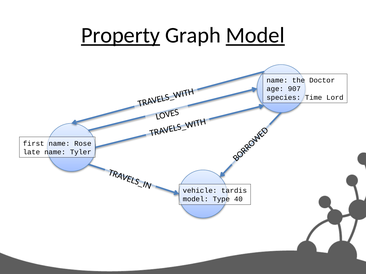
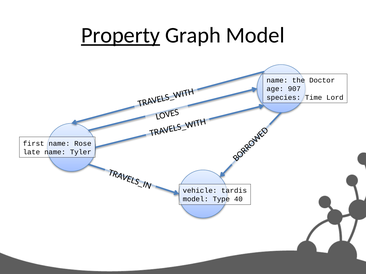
Model at (255, 35) underline: present -> none
